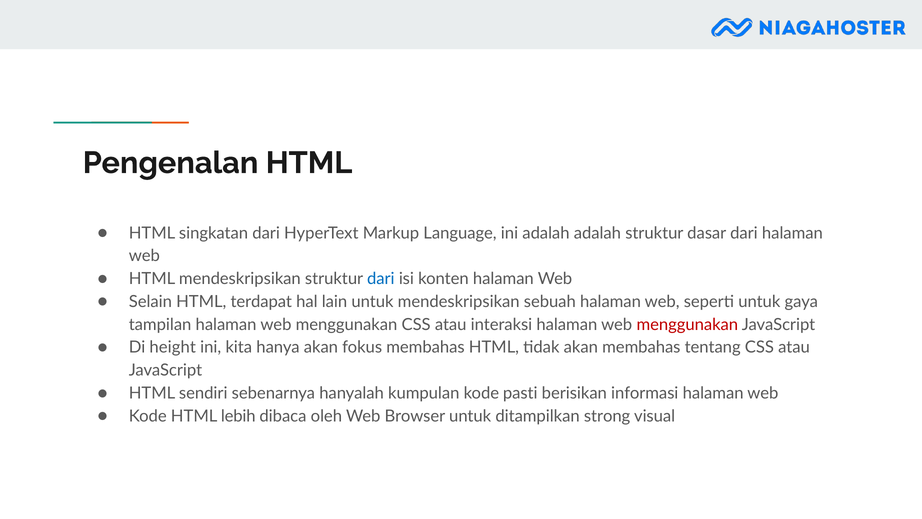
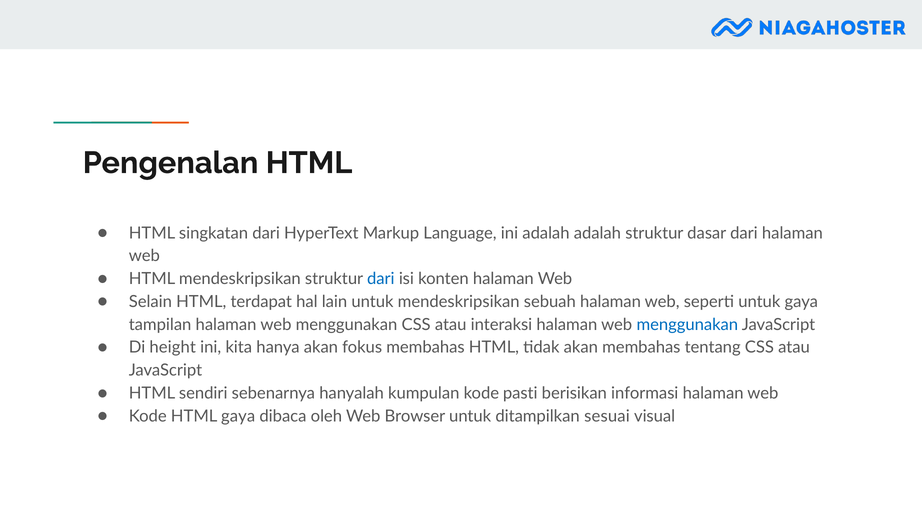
menggunakan at (687, 324) colour: red -> blue
HTML lebih: lebih -> gaya
strong: strong -> sesuai
